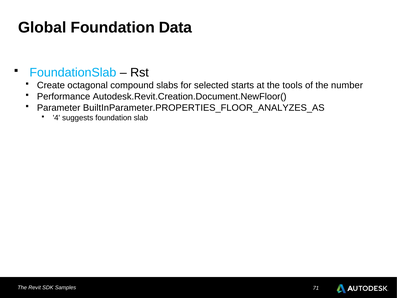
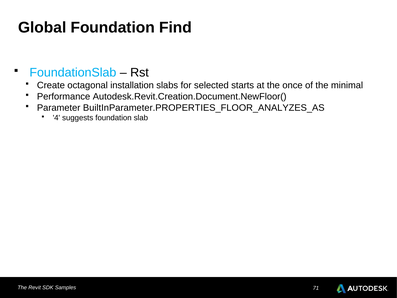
Data: Data -> Find
compound: compound -> installation
tools: tools -> once
number: number -> minimal
